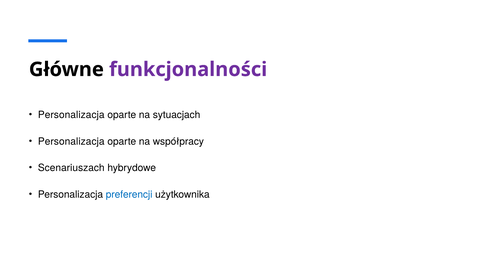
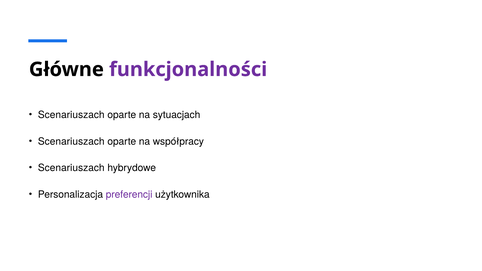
Personalizacja at (71, 115): Personalizacja -> Scenariuszach
Personalizacja at (71, 142): Personalizacja -> Scenariuszach
preferencji colour: blue -> purple
